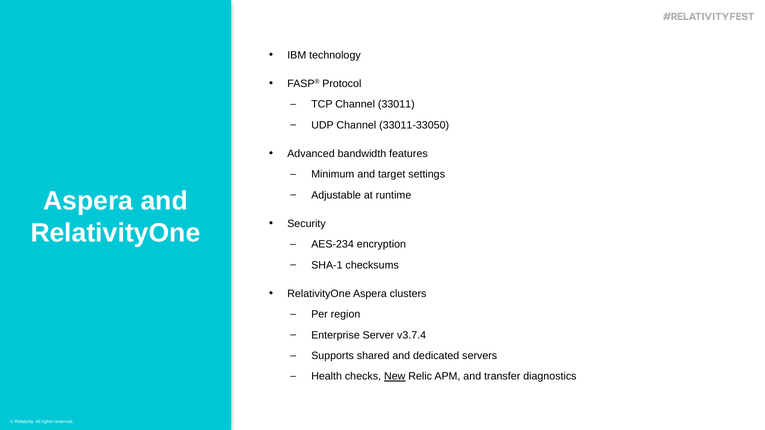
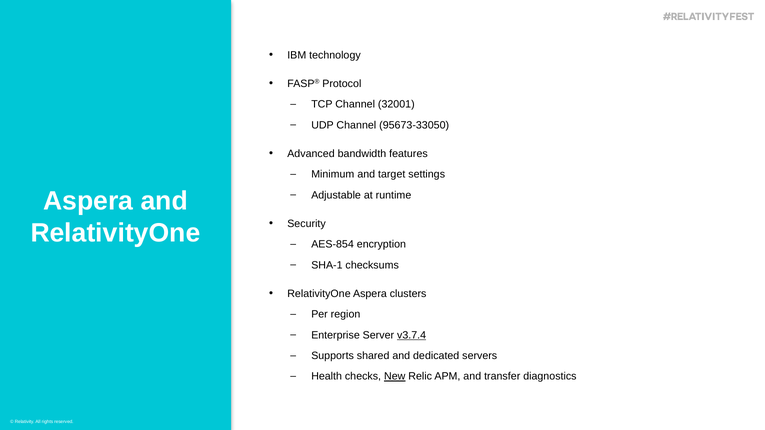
33011: 33011 -> 32001
33011-33050: 33011-33050 -> 95673-33050
AES-234: AES-234 -> AES-854
v3.7.4 underline: none -> present
